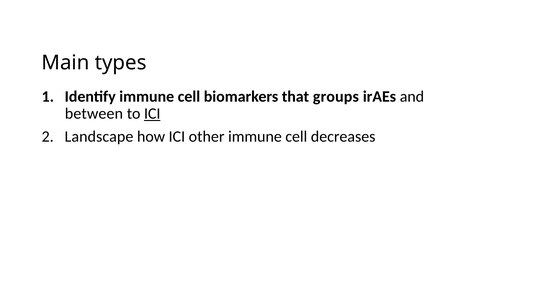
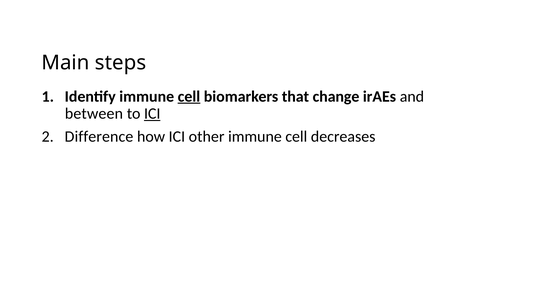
types: types -> steps
cell at (189, 96) underline: none -> present
groups: groups -> change
Landscape: Landscape -> Difference
